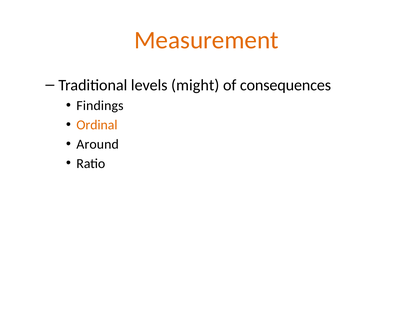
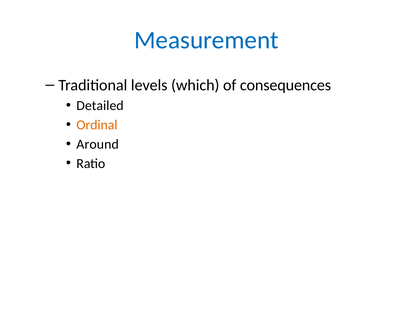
Measurement colour: orange -> blue
might: might -> which
Findings: Findings -> Detailed
